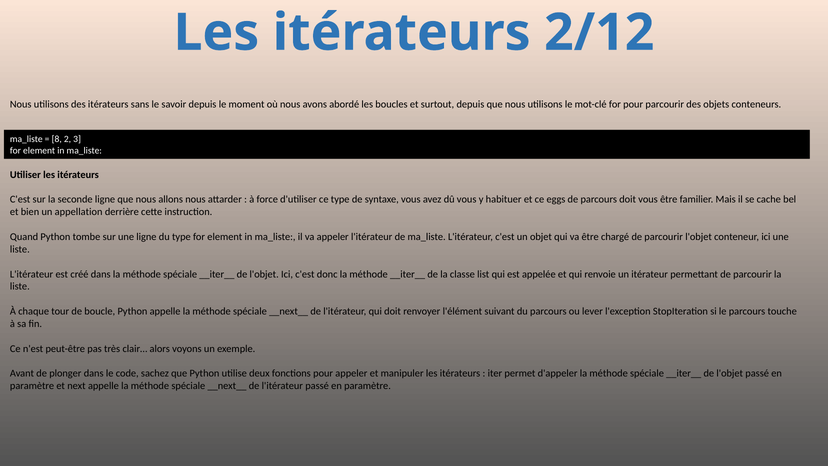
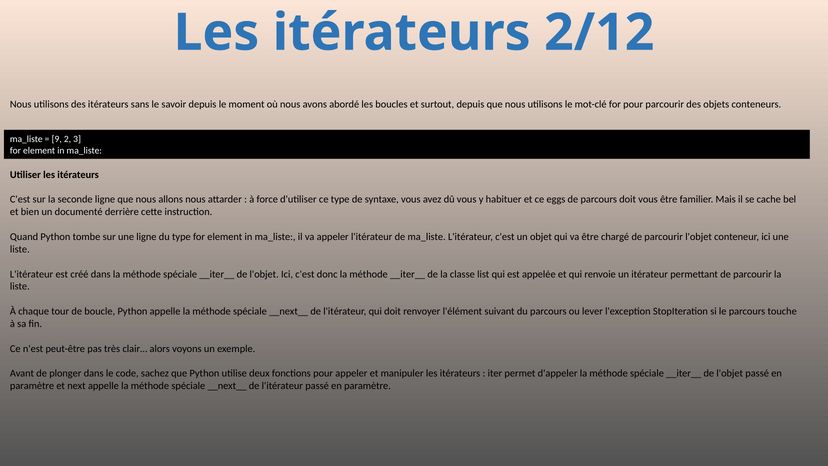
8: 8 -> 9
appellation: appellation -> documenté
